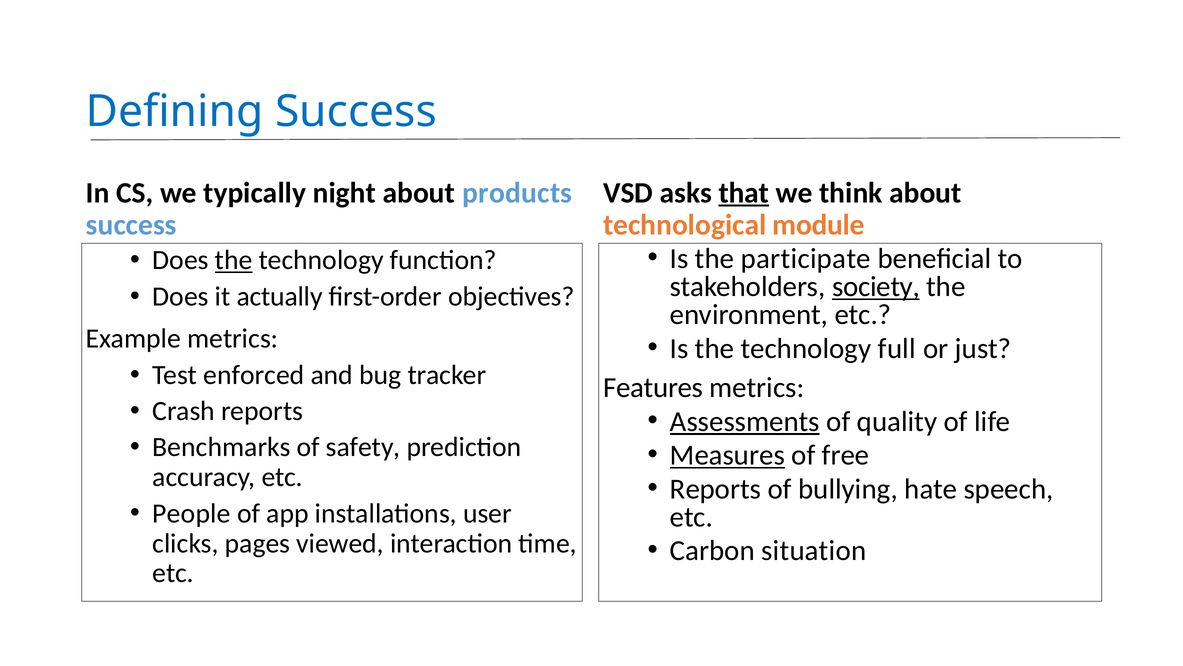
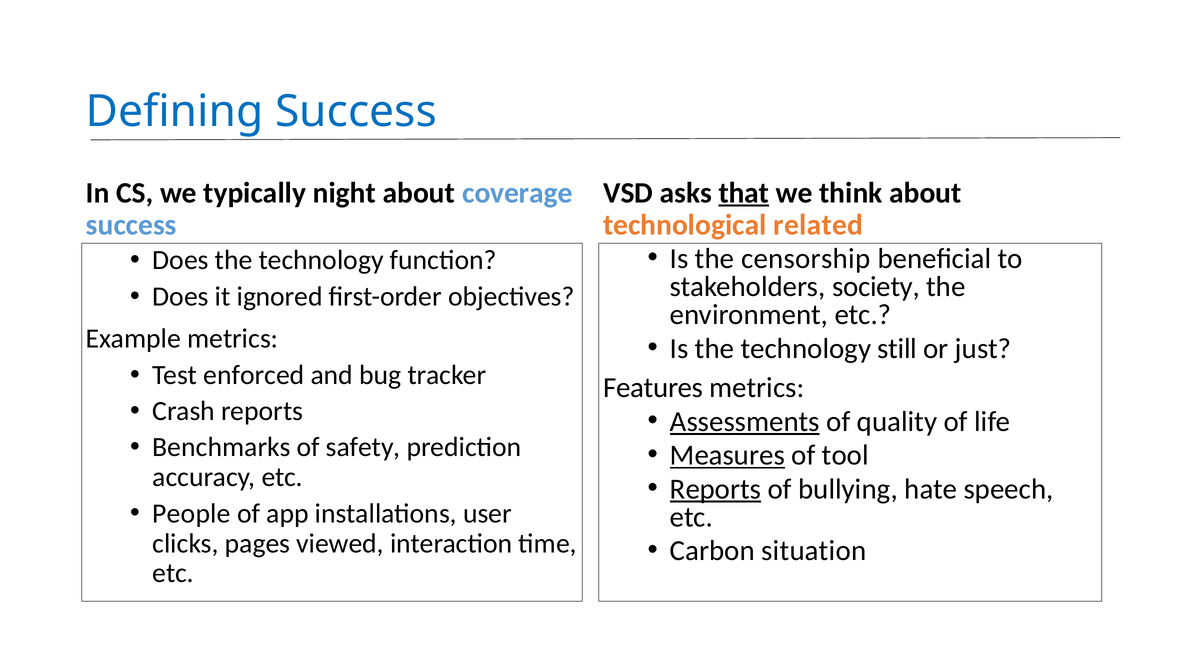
products: products -> coverage
module: module -> related
participate: participate -> censorship
the at (234, 260) underline: present -> none
society underline: present -> none
actually: actually -> ignored
full: full -> still
free: free -> tool
Reports at (715, 489) underline: none -> present
